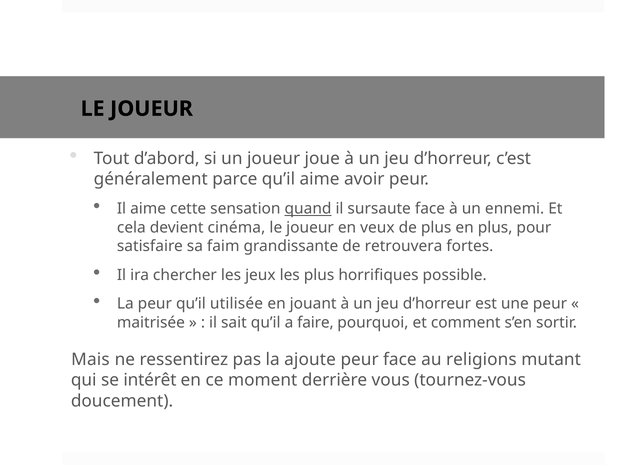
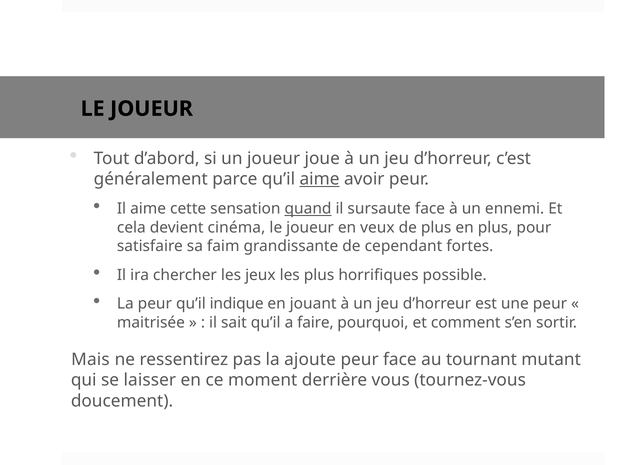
aime at (320, 179) underline: none -> present
retrouvera: retrouvera -> cependant
utilisée: utilisée -> indique
religions: religions -> tournant
intérêt: intérêt -> laisser
